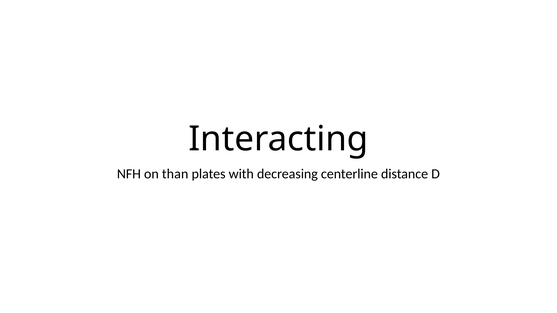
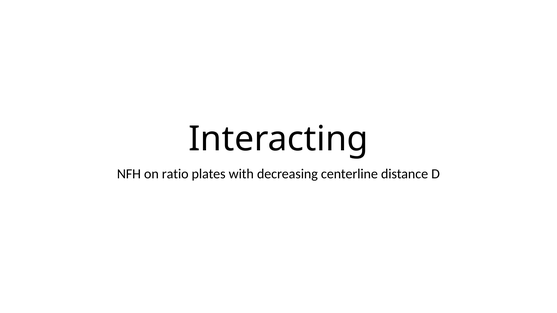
than: than -> ratio
